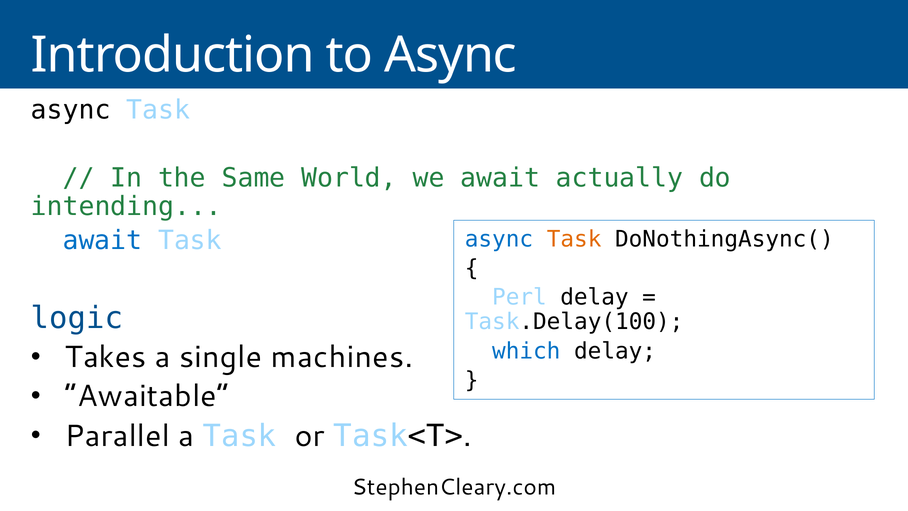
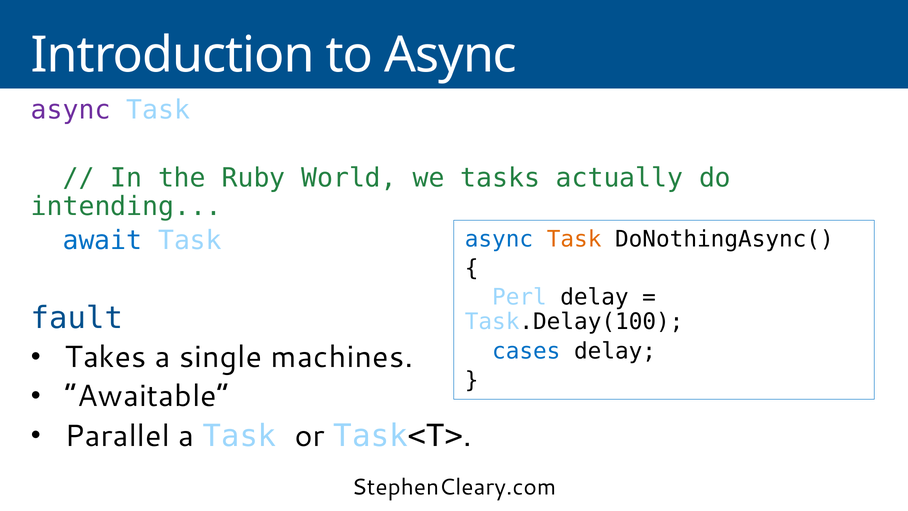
async at (71, 110) colour: black -> purple
Same: Same -> Ruby
we await: await -> tasks
logic: logic -> fault
which: which -> cases
